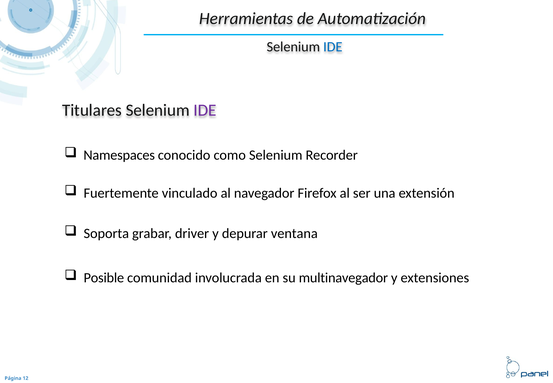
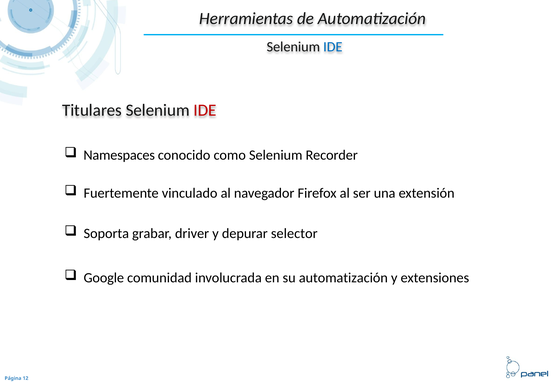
IDE at (205, 110) colour: purple -> red
ventana: ventana -> selector
Posible: Posible -> Google
su multinavegador: multinavegador -> automatización
